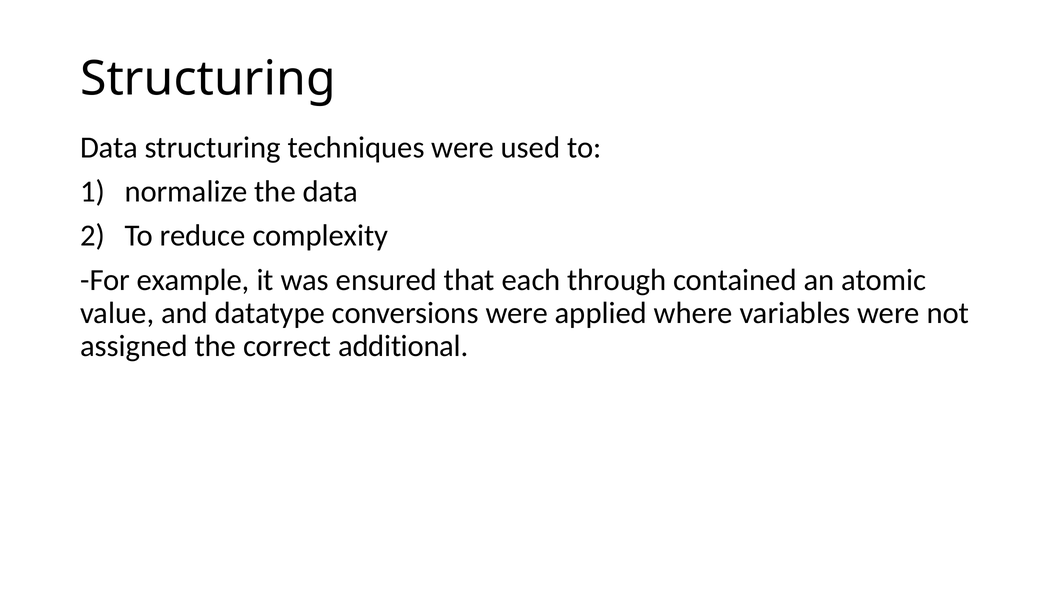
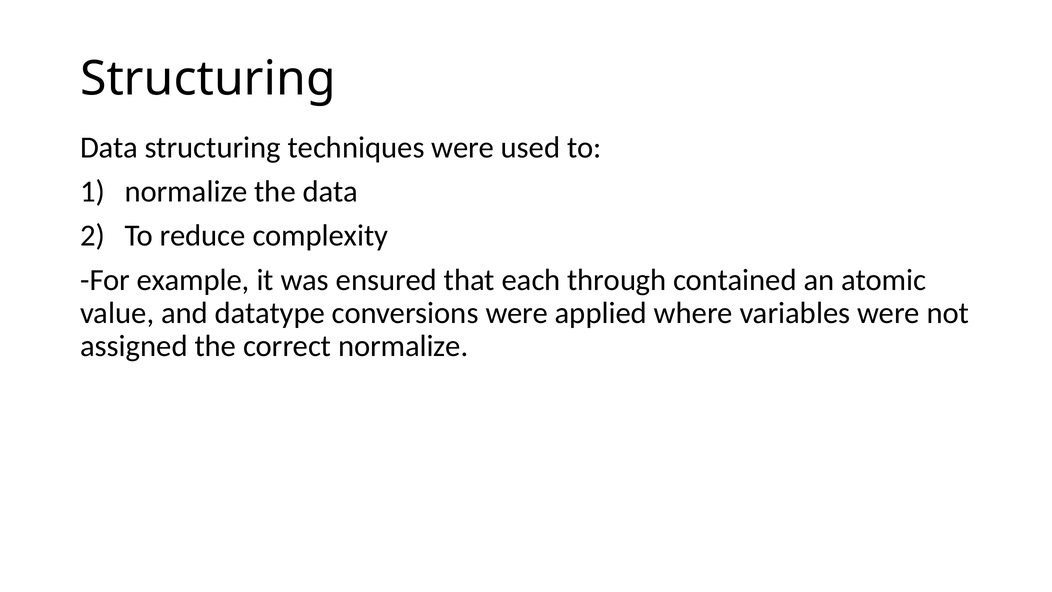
correct additional: additional -> normalize
